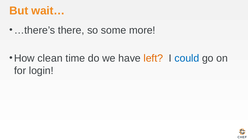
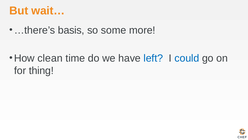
there: there -> basis
left colour: orange -> blue
login: login -> thing
